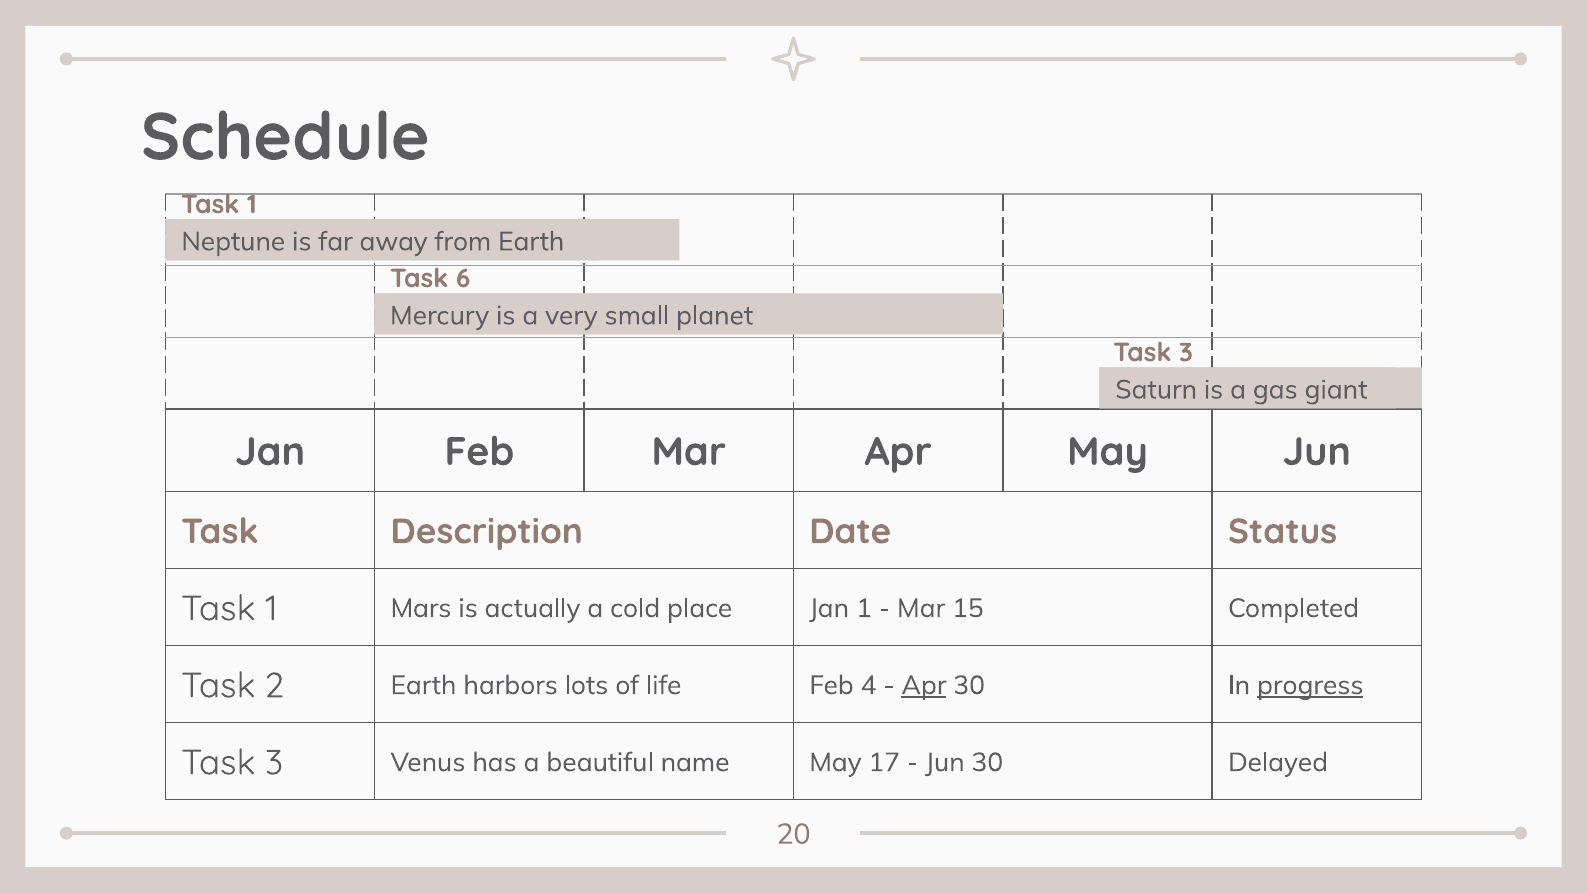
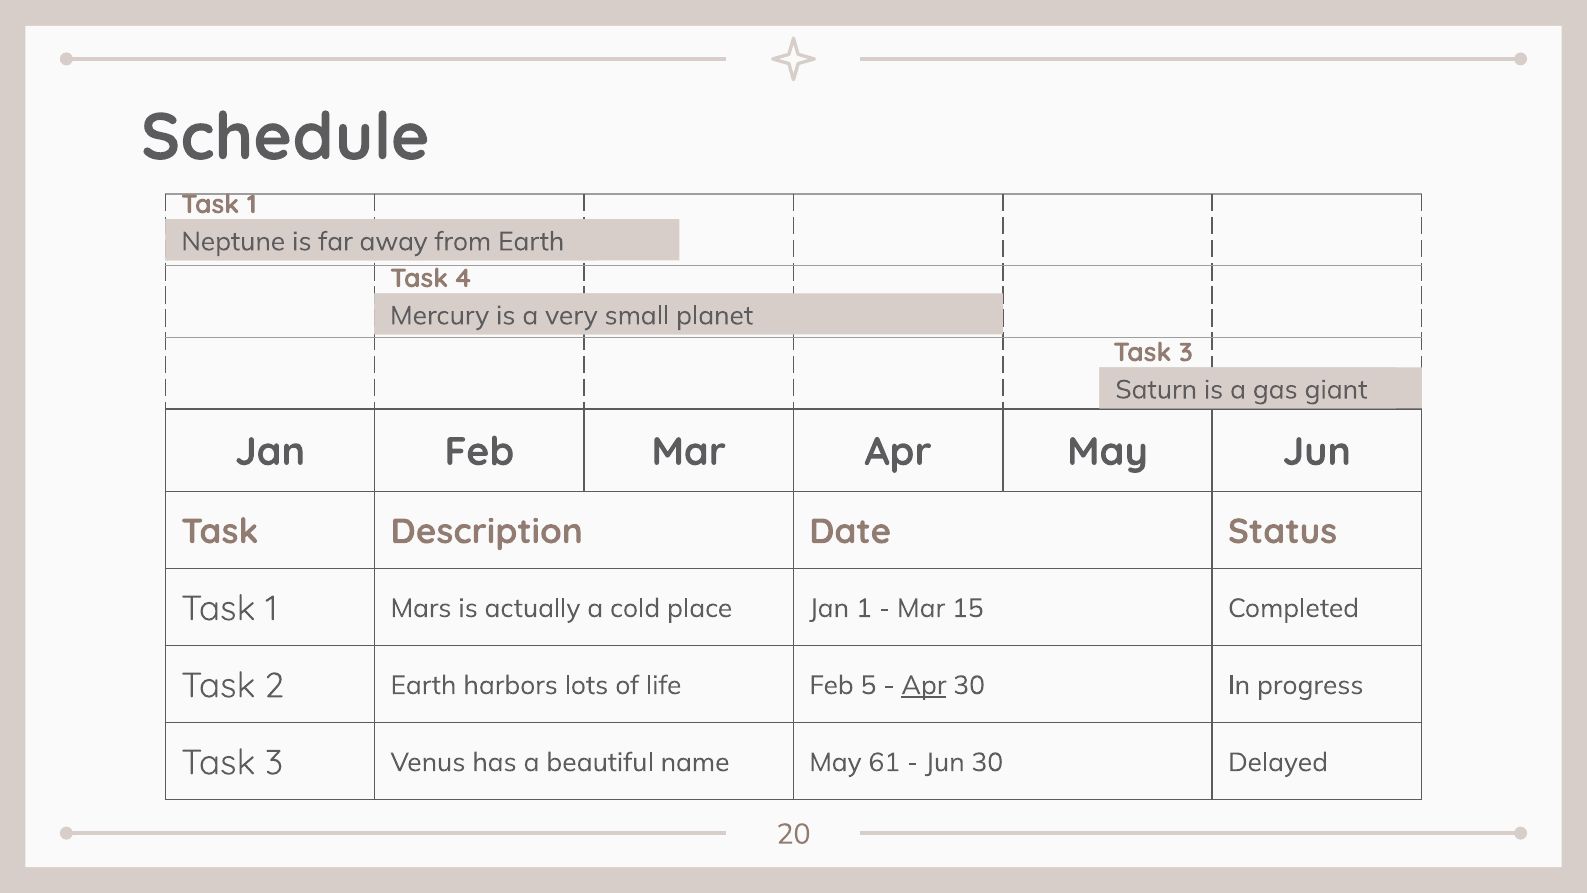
6: 6 -> 4
4: 4 -> 5
progress underline: present -> none
17: 17 -> 61
